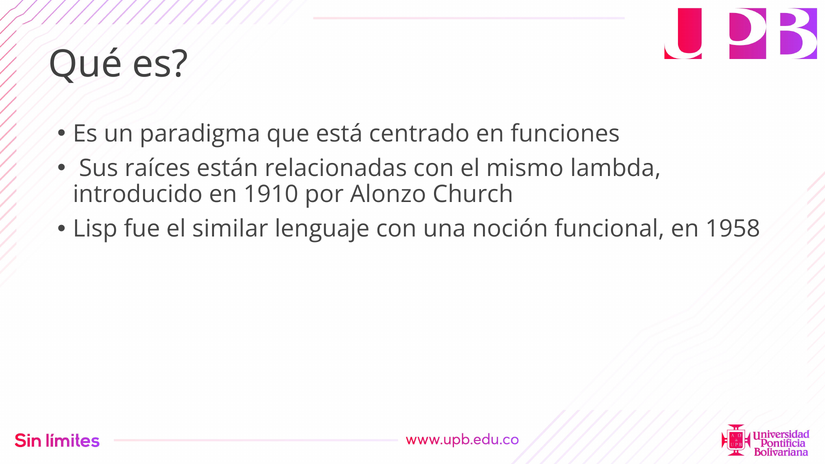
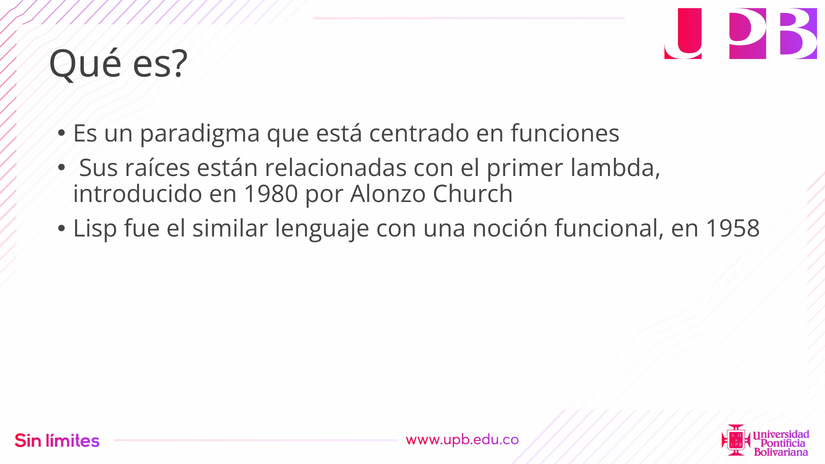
mismo: mismo -> primer
1910: 1910 -> 1980
